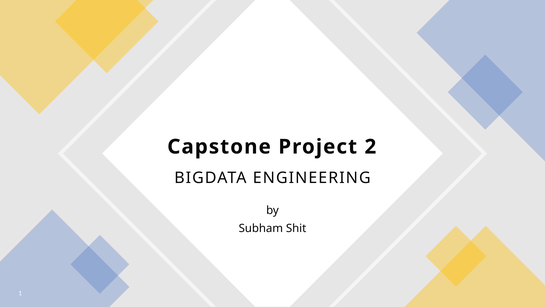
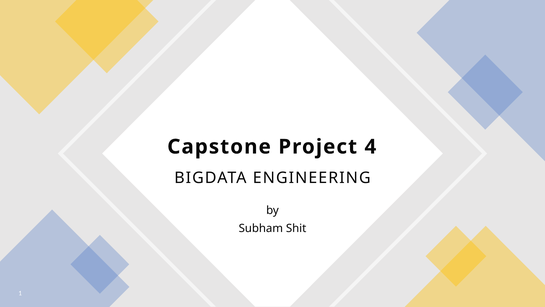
2: 2 -> 4
